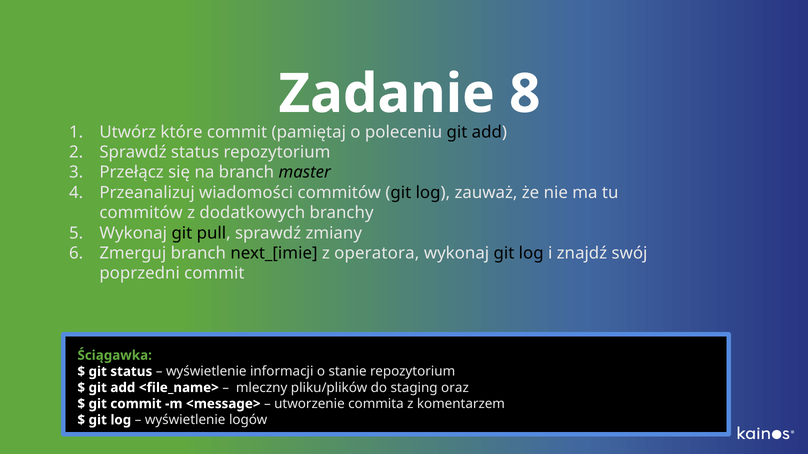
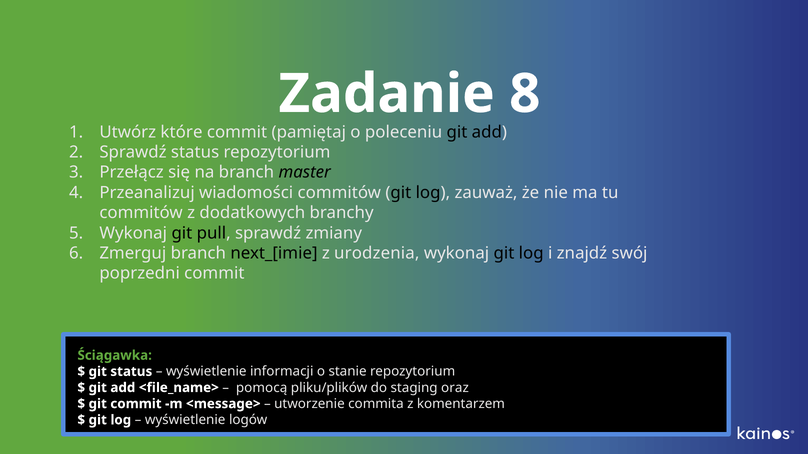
operatora: operatora -> urodzenia
mleczny: mleczny -> pomocą
